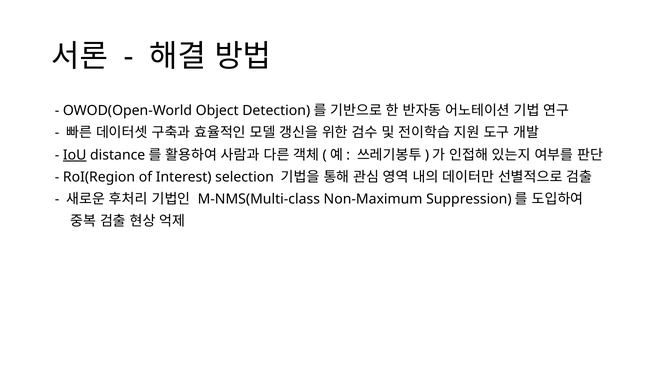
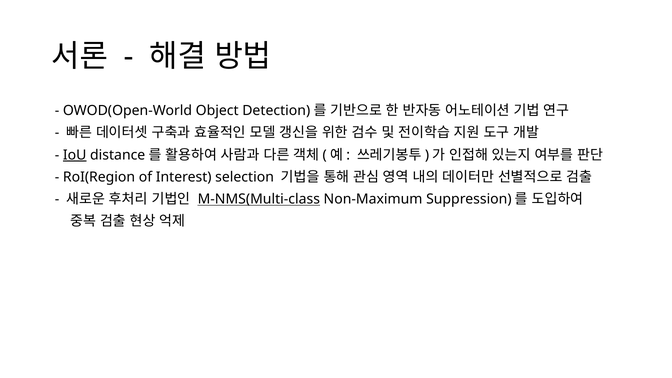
M-NMS(Multi-class underline: none -> present
